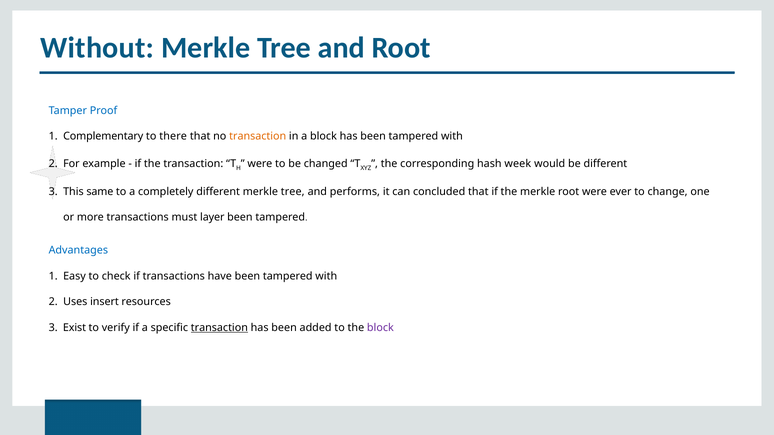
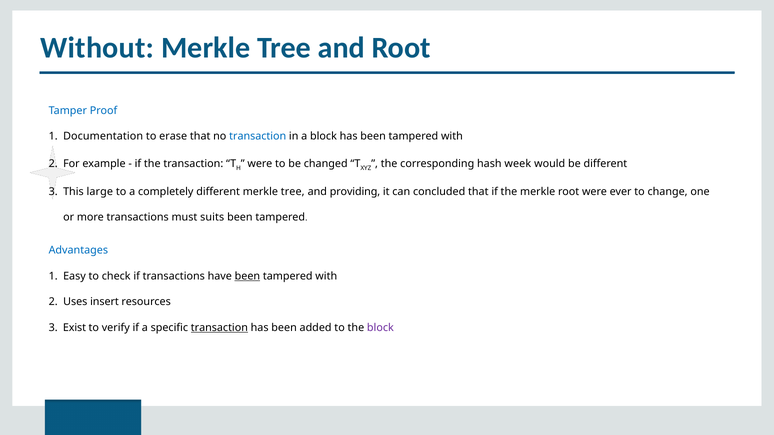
Complementary: Complementary -> Documentation
there: there -> erase
transaction at (258, 137) colour: orange -> blue
same: same -> large
performs: performs -> providing
layer: layer -> suits
been at (247, 276) underline: none -> present
